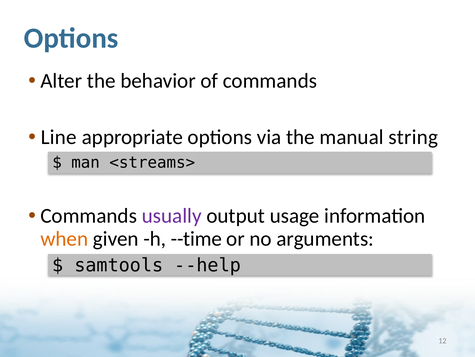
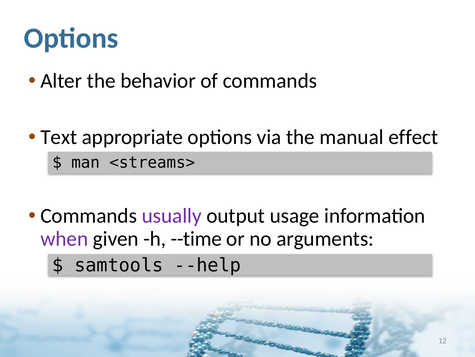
Line: Line -> Text
string: string -> effect
when colour: orange -> purple
